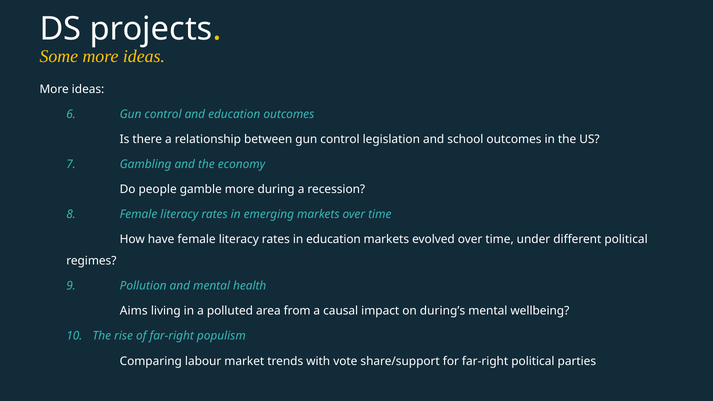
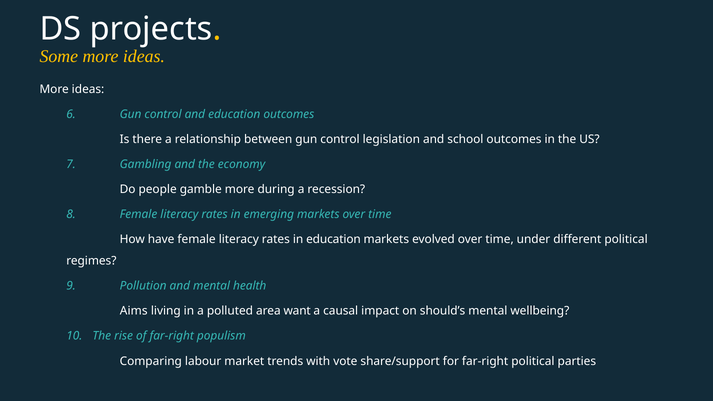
from: from -> want
during’s: during’s -> should’s
